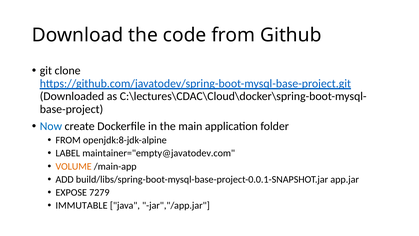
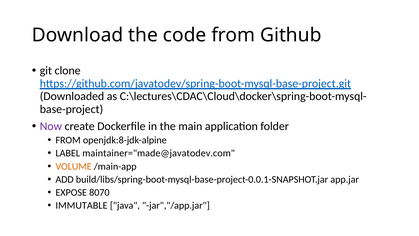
Now colour: blue -> purple
maintainer="empty@javatodev.com: maintainer="empty@javatodev.com -> maintainer="made@javatodev.com
7279: 7279 -> 8070
